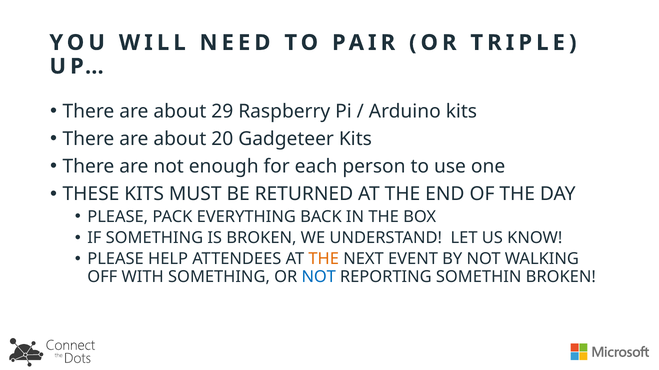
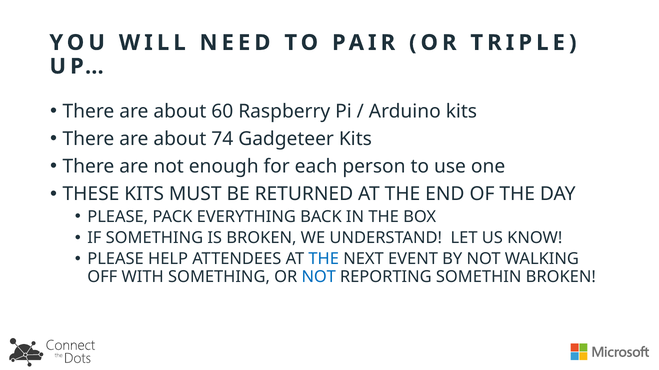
29: 29 -> 60
20: 20 -> 74
THE at (324, 259) colour: orange -> blue
